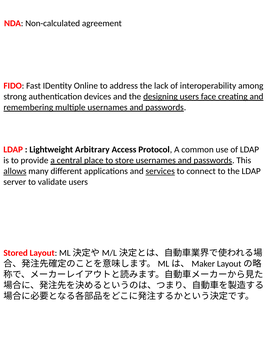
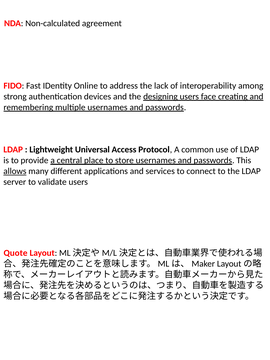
Arbitrary: Arbitrary -> Universal
services underline: present -> none
Stored: Stored -> Quote
